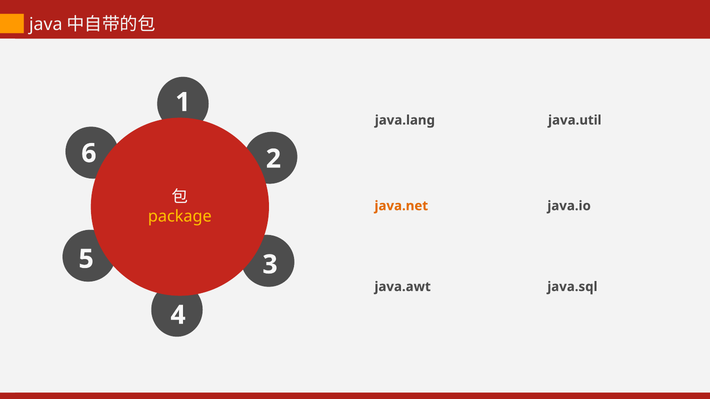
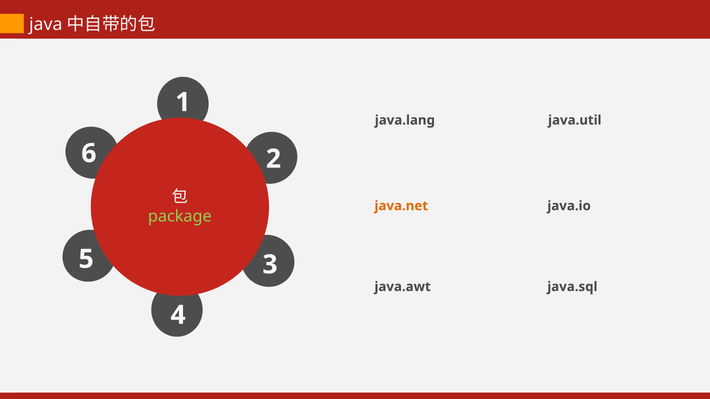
package colour: yellow -> light green
